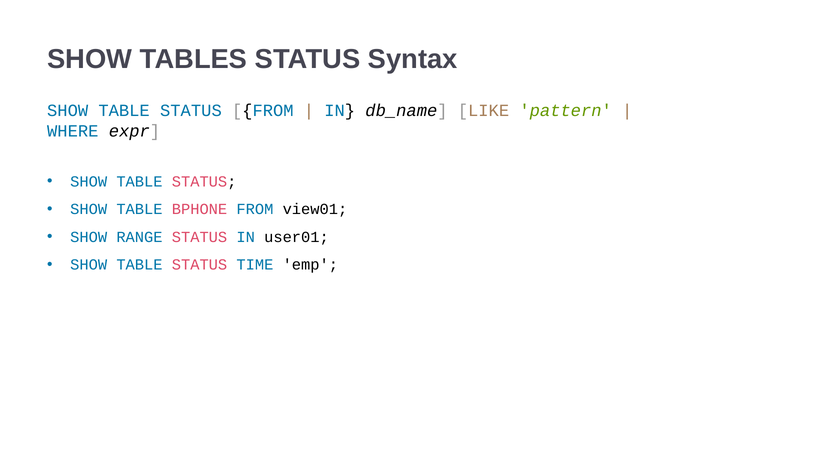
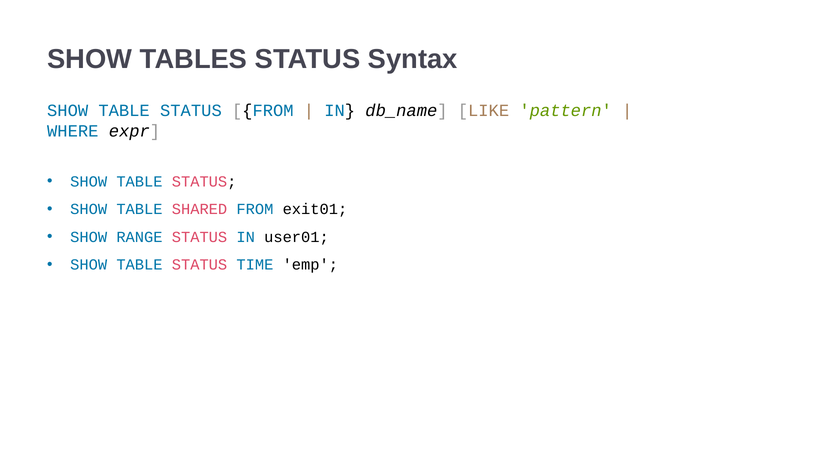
BPHONE: BPHONE -> SHARED
view01: view01 -> exit01
